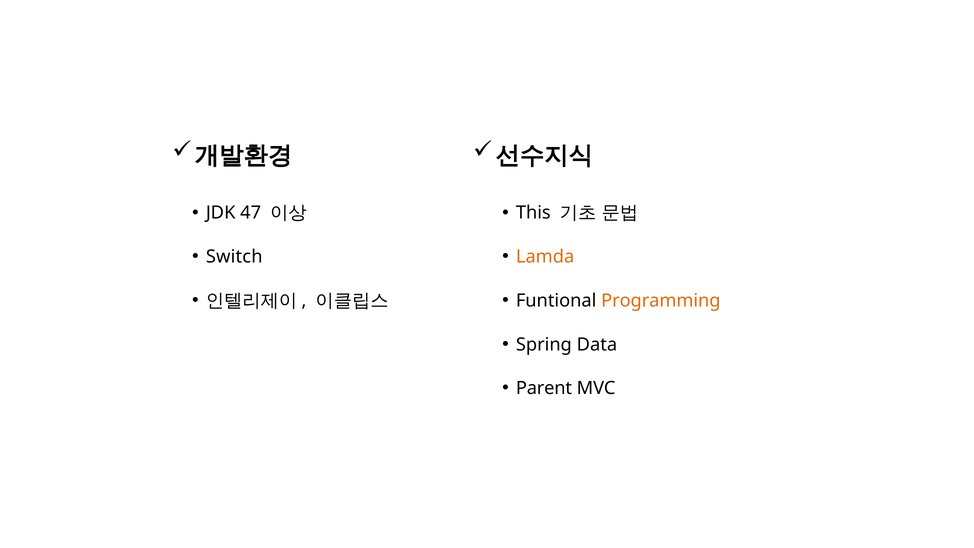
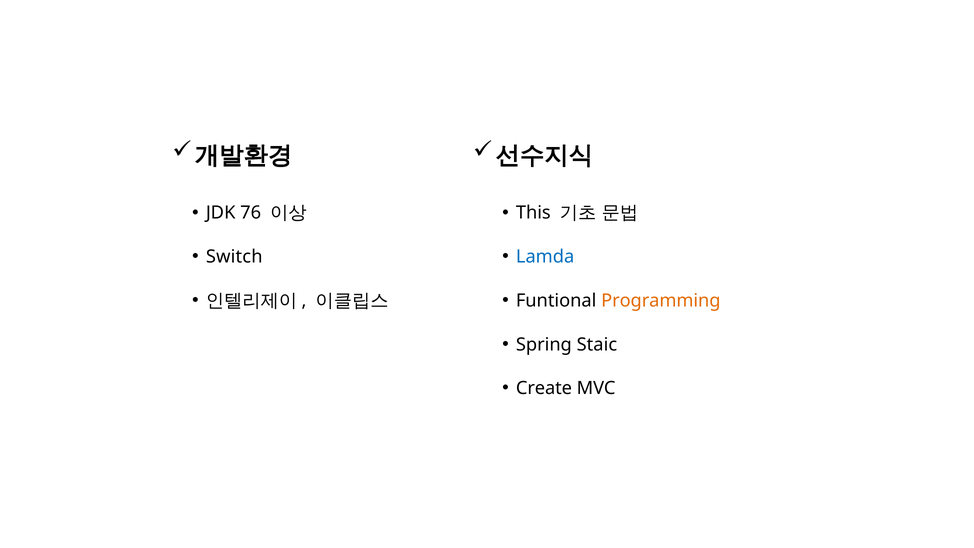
47: 47 -> 76
Lamda colour: orange -> blue
Data: Data -> Staic
Parent: Parent -> Create
